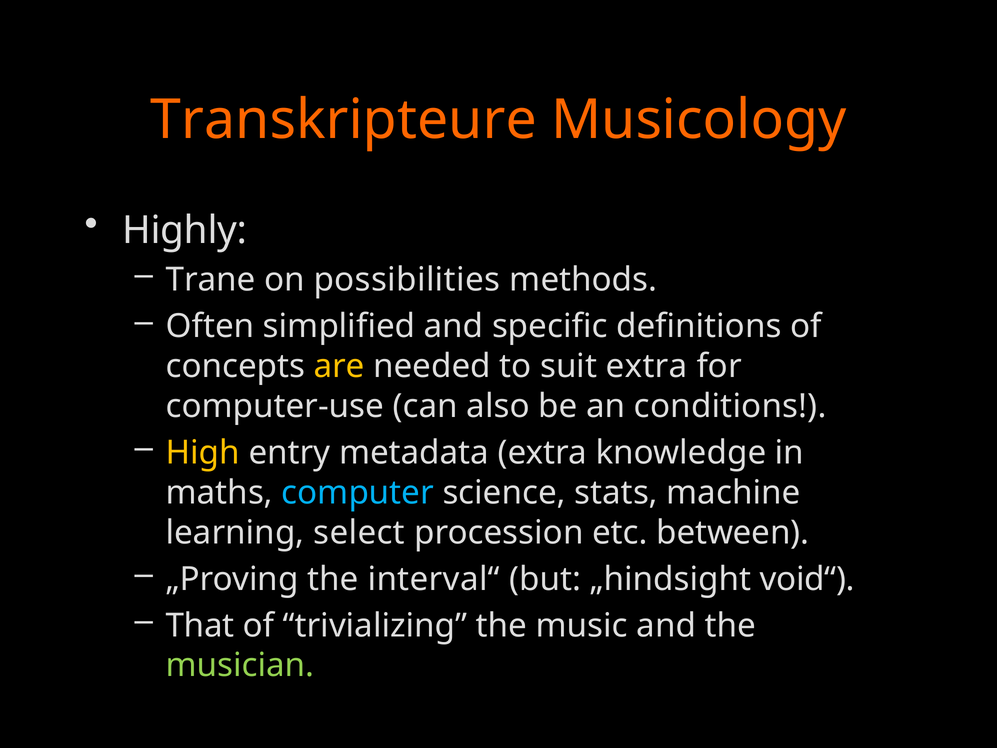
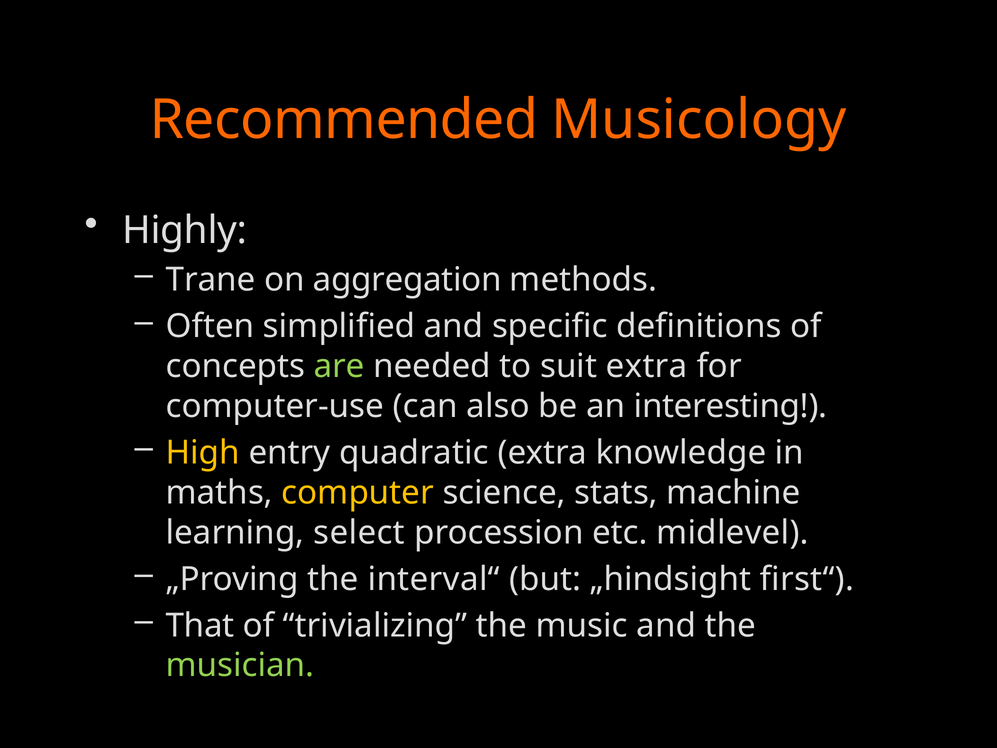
Transkripteure: Transkripteure -> Recommended
possibilities: possibilities -> aggregation
are colour: yellow -> light green
conditions: conditions -> interesting
metadata: metadata -> quadratic
computer colour: light blue -> yellow
between: between -> midlevel
void“: void“ -> first“
